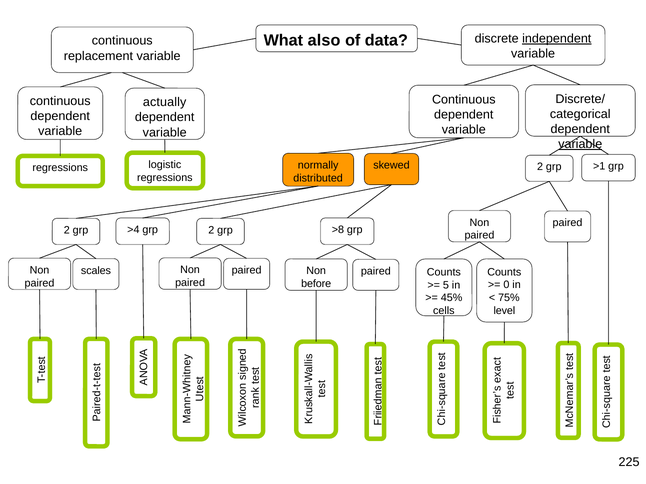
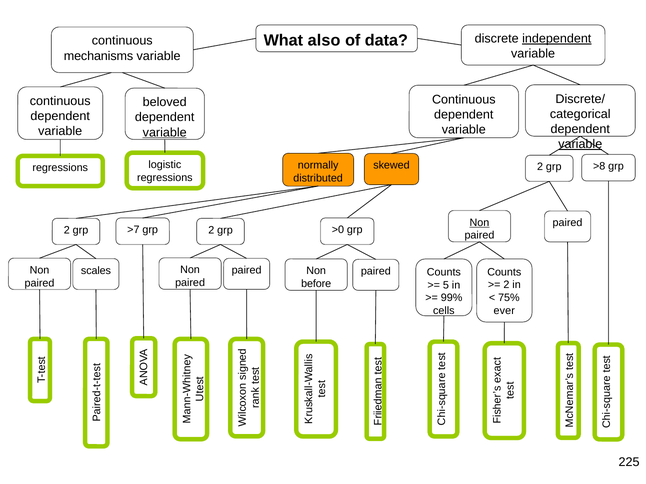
replacement: replacement -> mechanisms
actually: actually -> beloved
variable at (165, 133) underline: none -> present
>1: >1 -> >8
Non at (479, 223) underline: none -> present
>4: >4 -> >7
>8: >8 -> >0
0 at (506, 285): 0 -> 2
45%: 45% -> 99%
level: level -> ever
